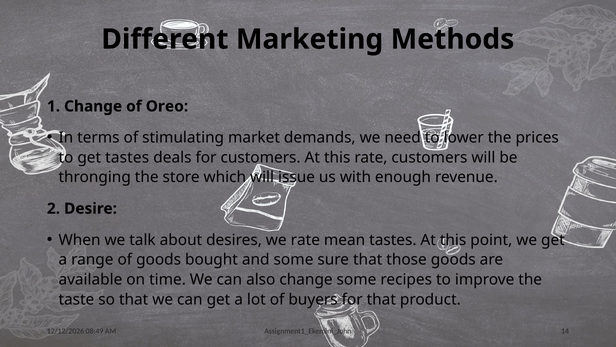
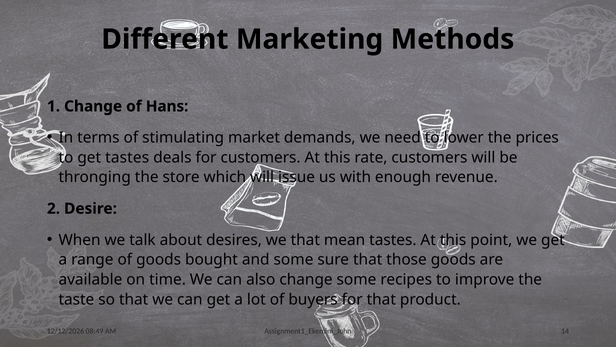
Oreo: Oreo -> Hans
we rate: rate -> that
